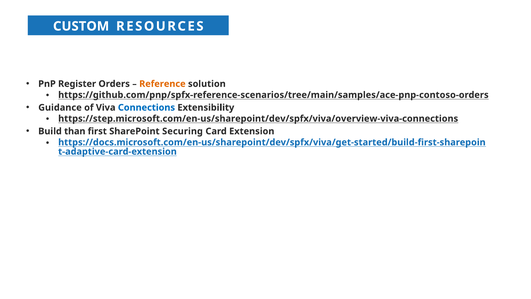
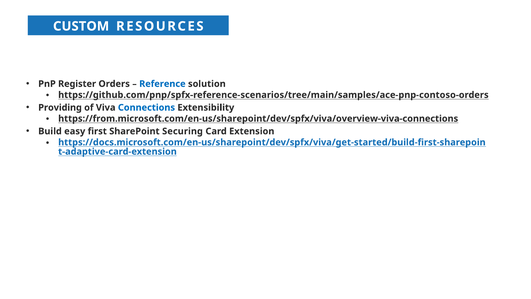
Reference colour: orange -> blue
Guidance: Guidance -> Providing
https://step.microsoft.com/en-us/sharepoint/dev/spfx/viva/overview-viva-connections: https://step.microsoft.com/en-us/sharepoint/dev/spfx/viva/overview-viva-connections -> https://from.microsoft.com/en-us/sharepoint/dev/spfx/viva/overview-viva-connections
than: than -> easy
